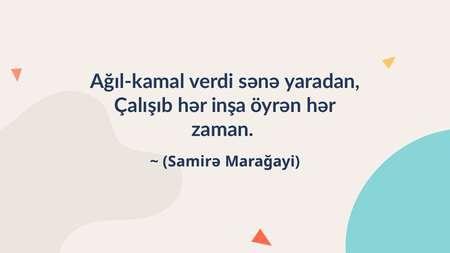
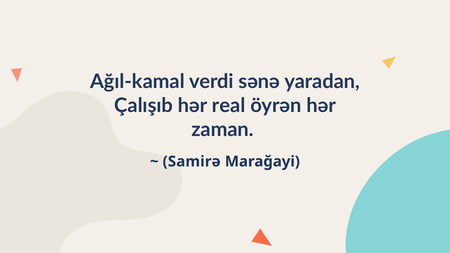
inşa: inşa -> real
